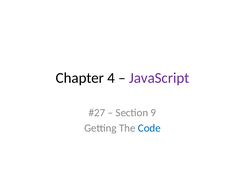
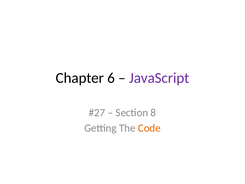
4: 4 -> 6
9: 9 -> 8
Code colour: blue -> orange
